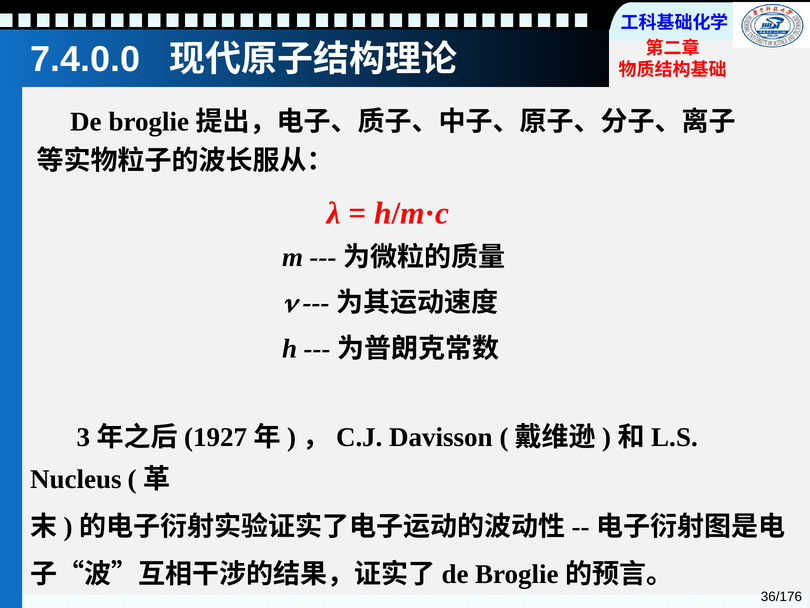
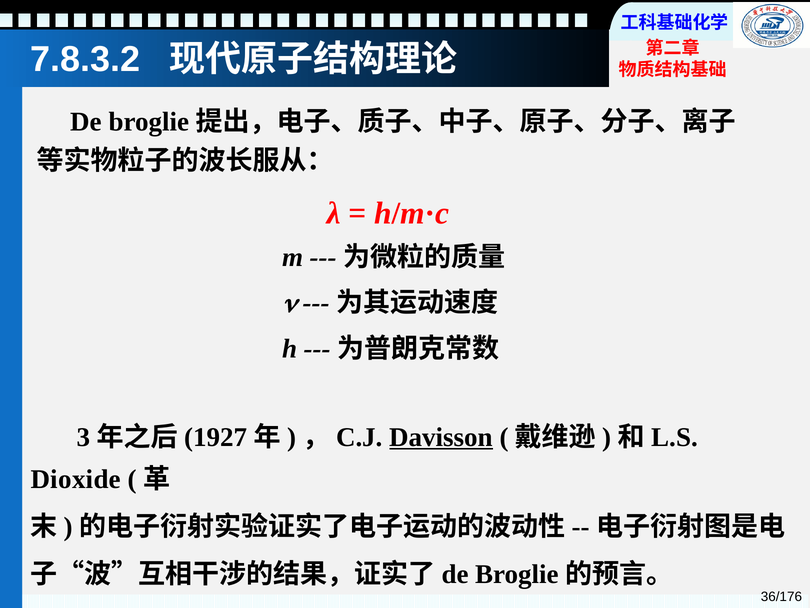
7.4.0.0: 7.4.0.0 -> 7.8.3.2
Davisson underline: none -> present
Nucleus: Nucleus -> Dioxide
